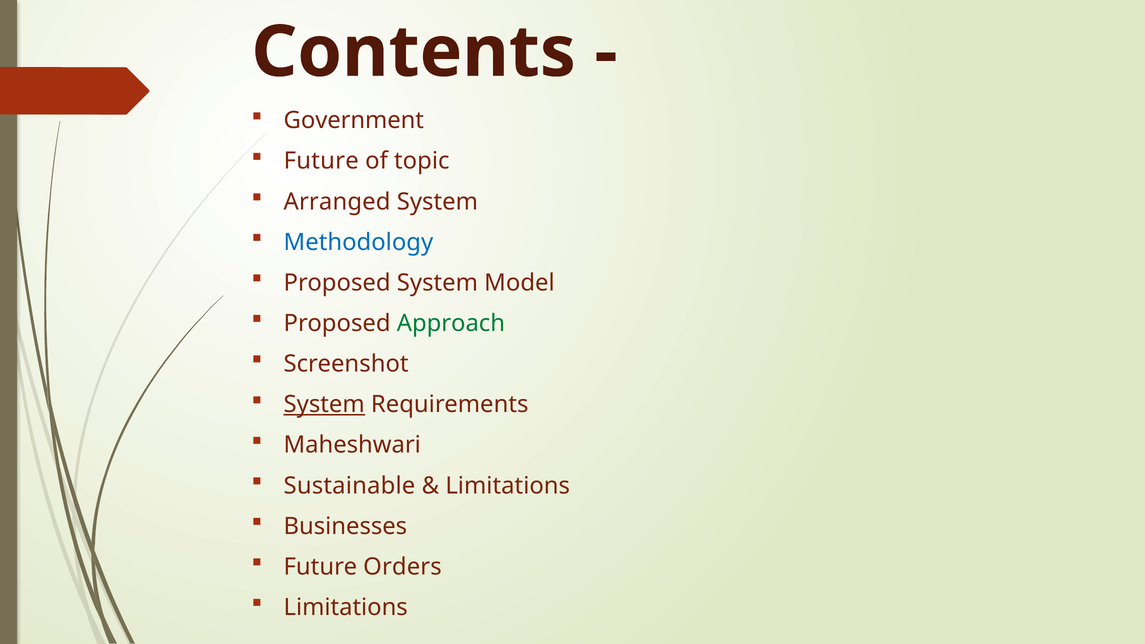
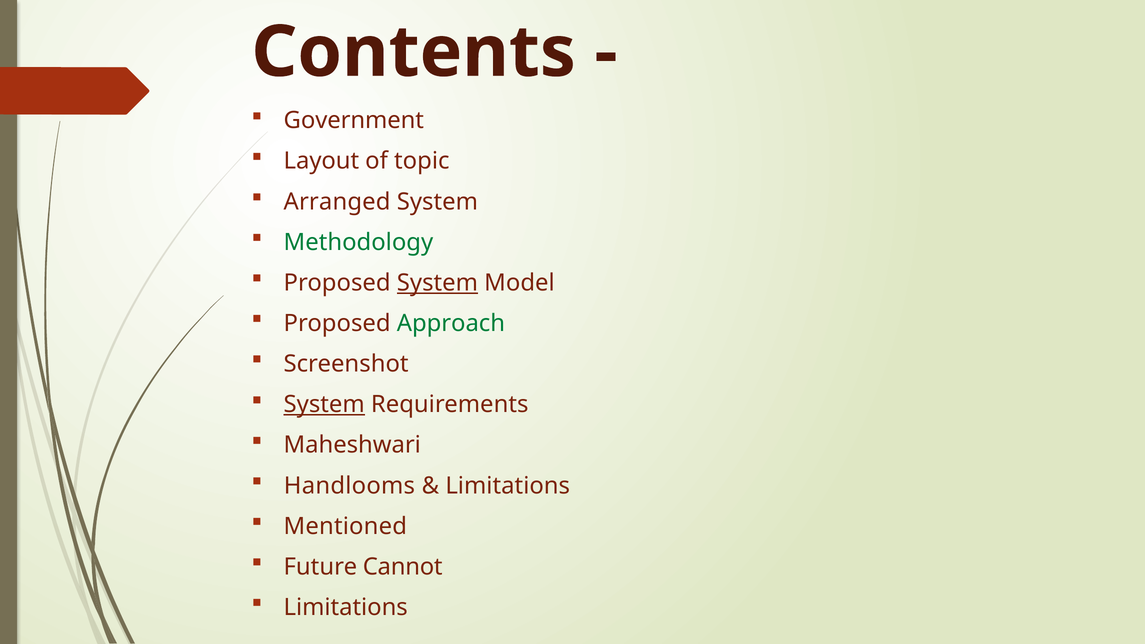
Future at (321, 161): Future -> Layout
Methodology colour: blue -> green
System at (437, 283) underline: none -> present
Sustainable: Sustainable -> Handlooms
Businesses: Businesses -> Mentioned
Orders: Orders -> Cannot
